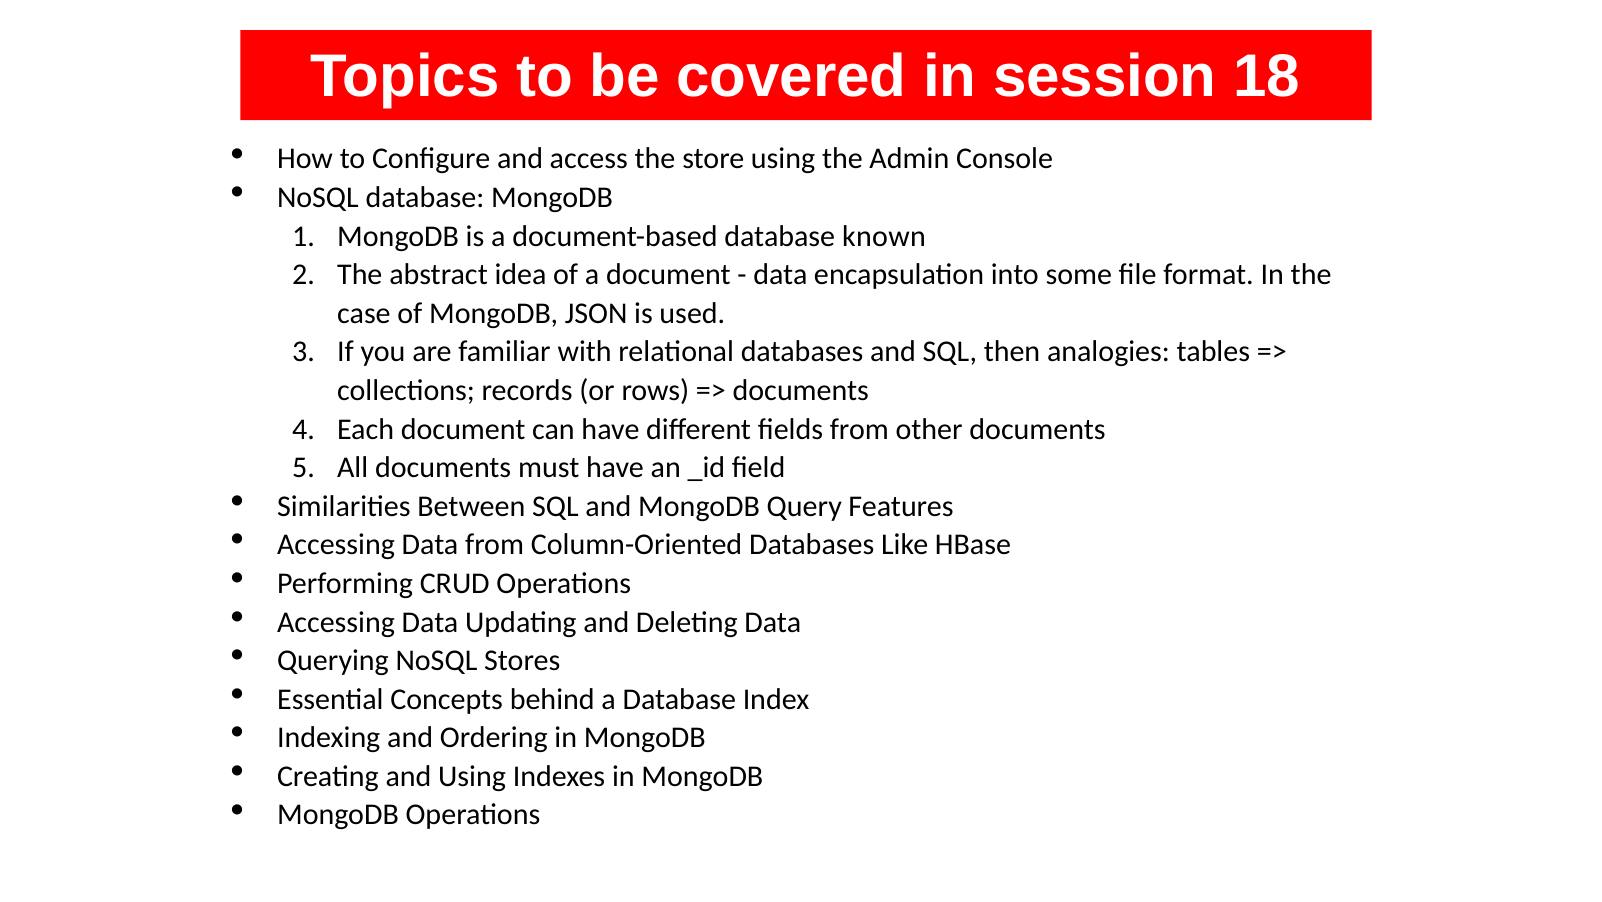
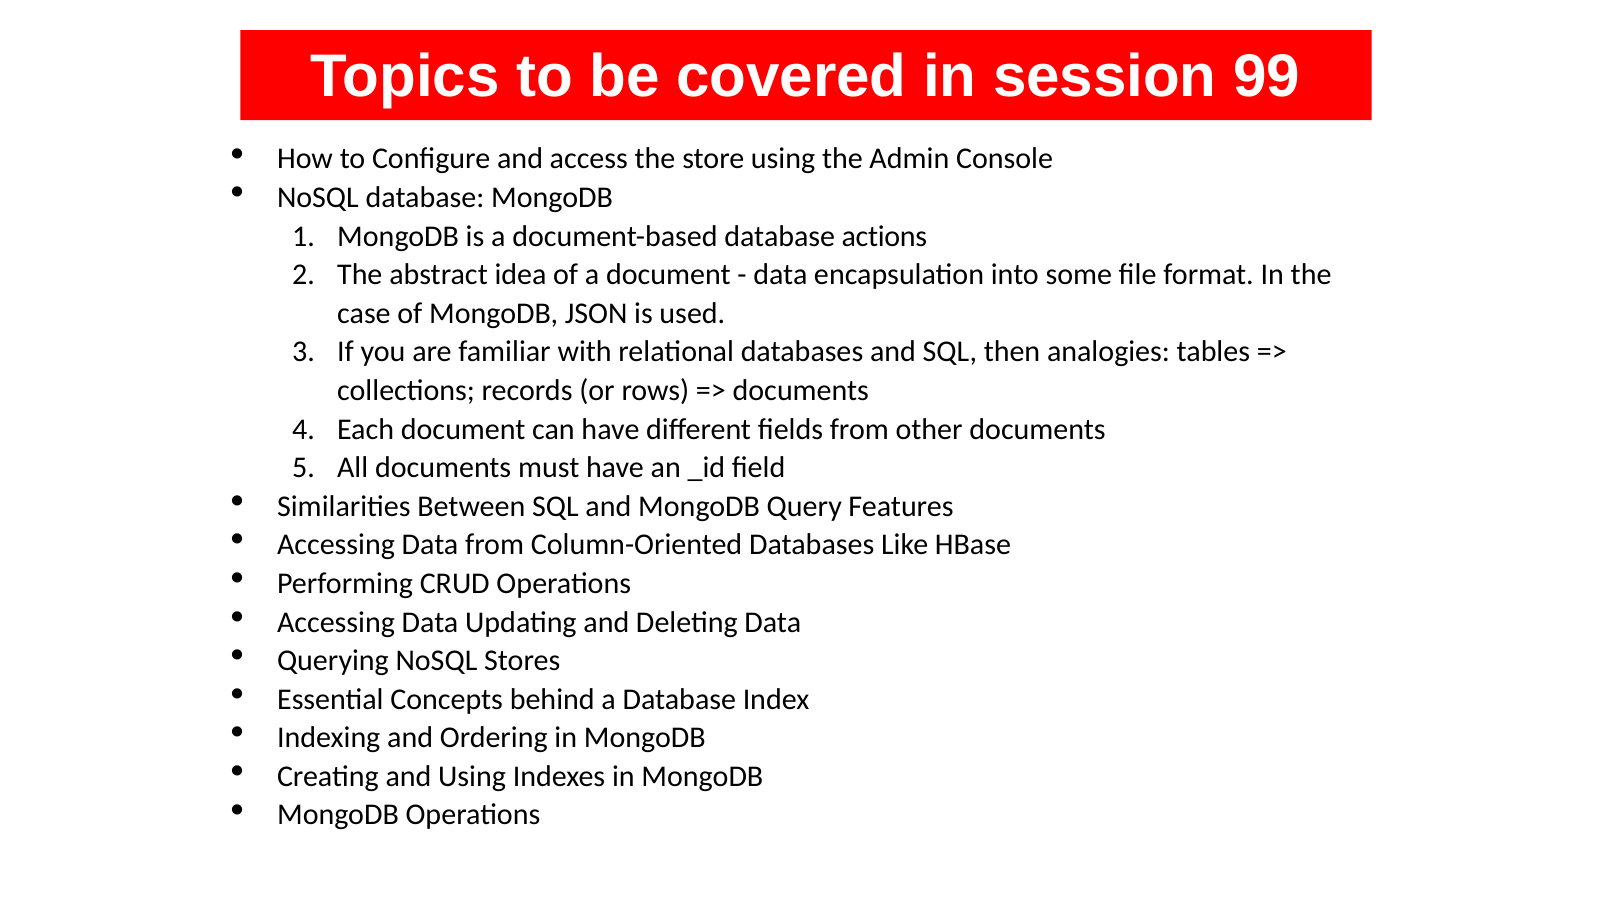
18: 18 -> 99
known: known -> actions
